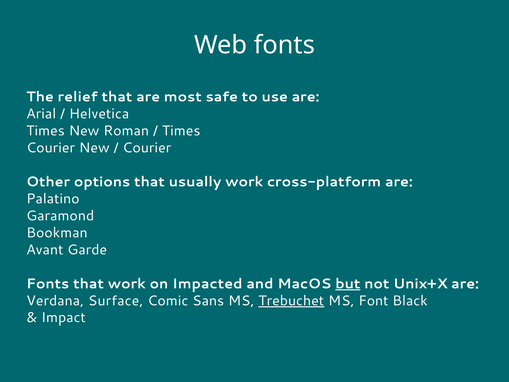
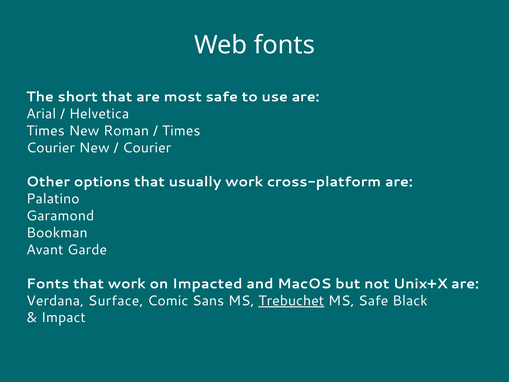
relief: relief -> short
but underline: present -> none
MS Font: Font -> Safe
